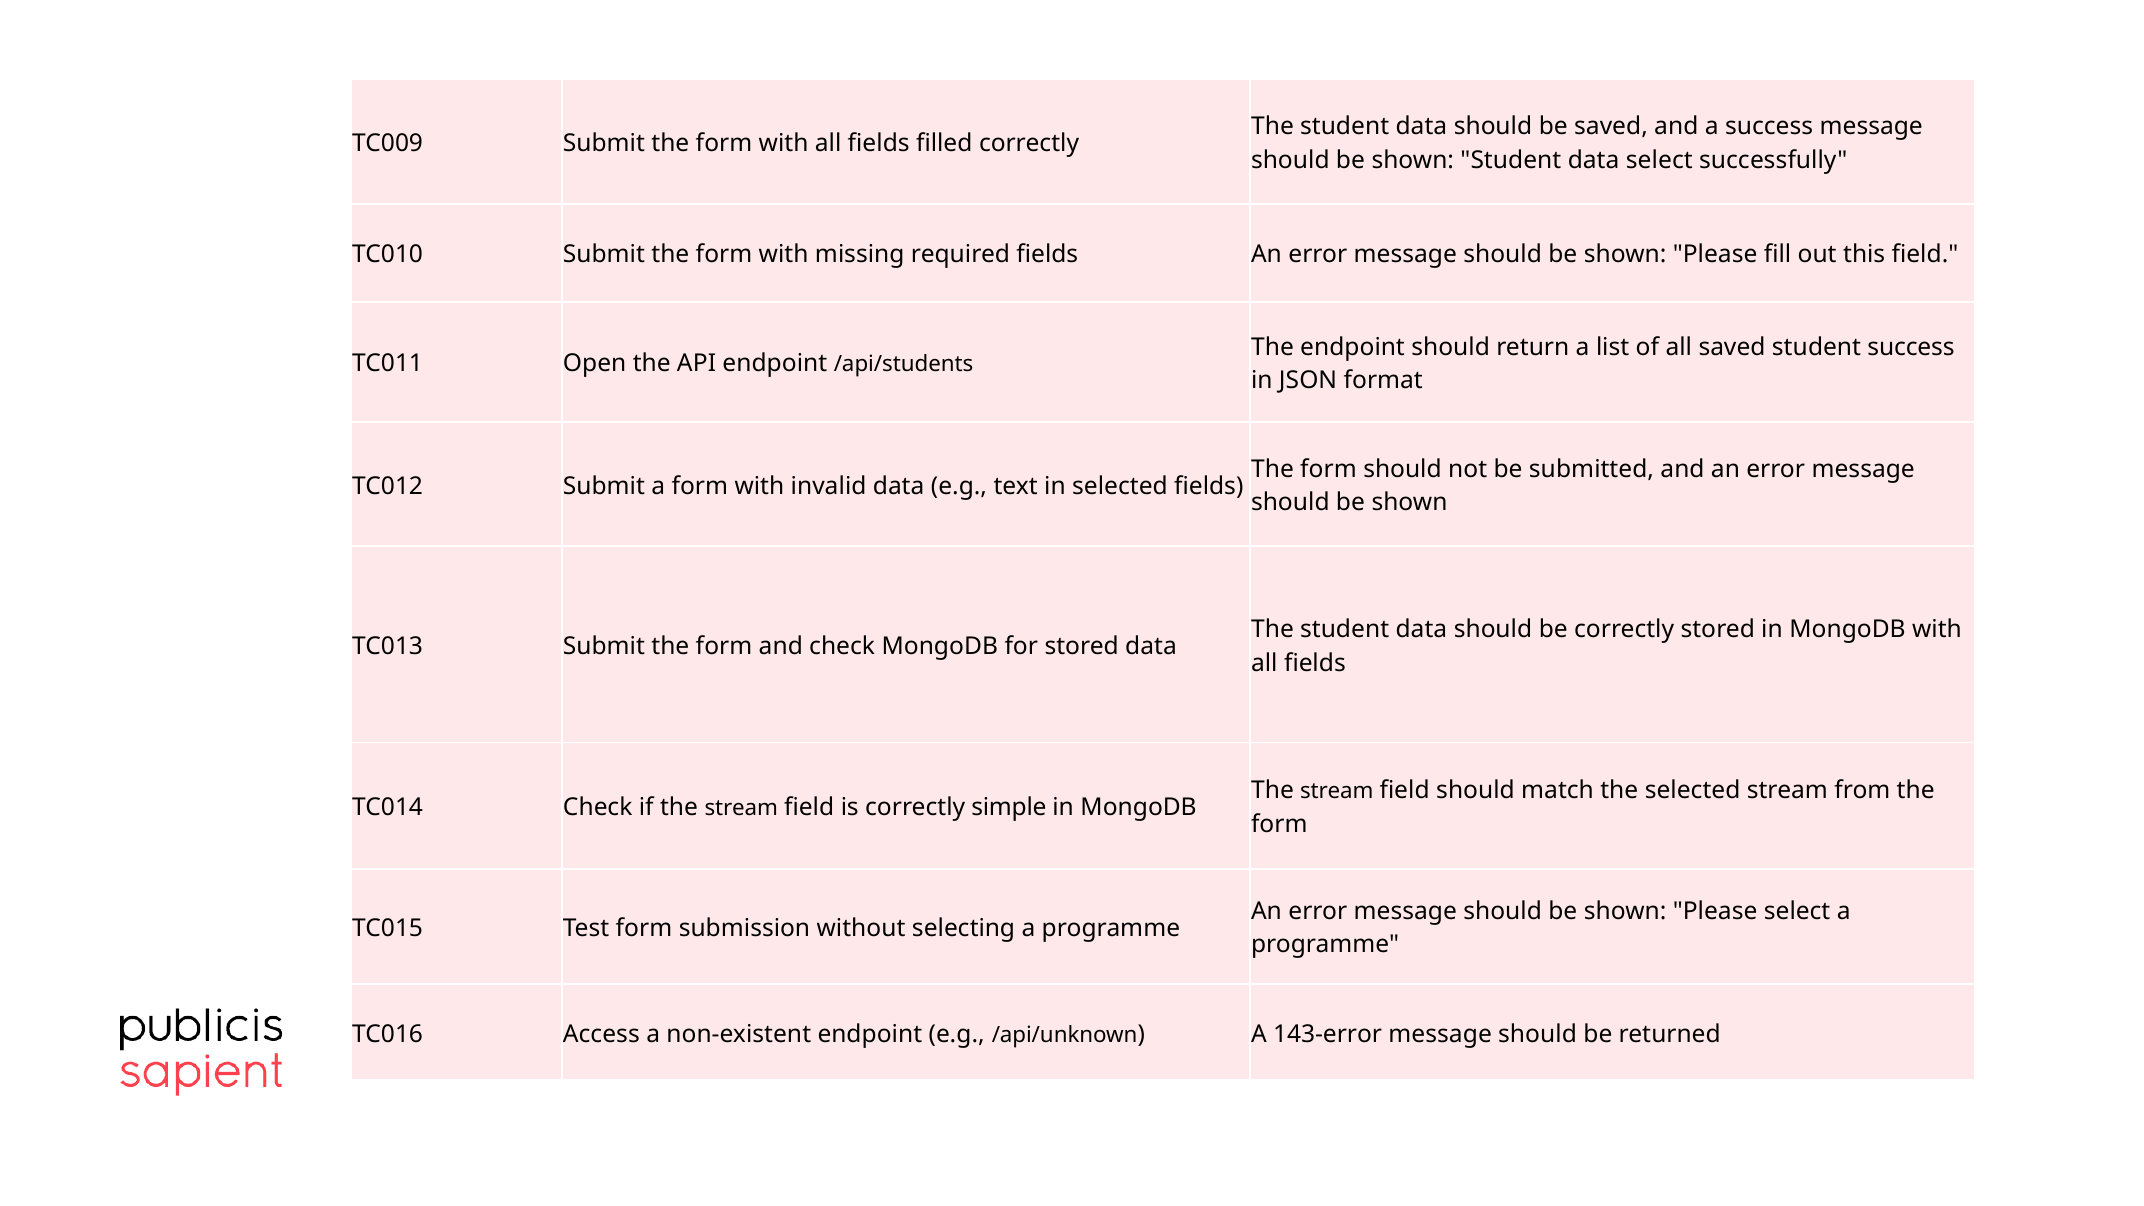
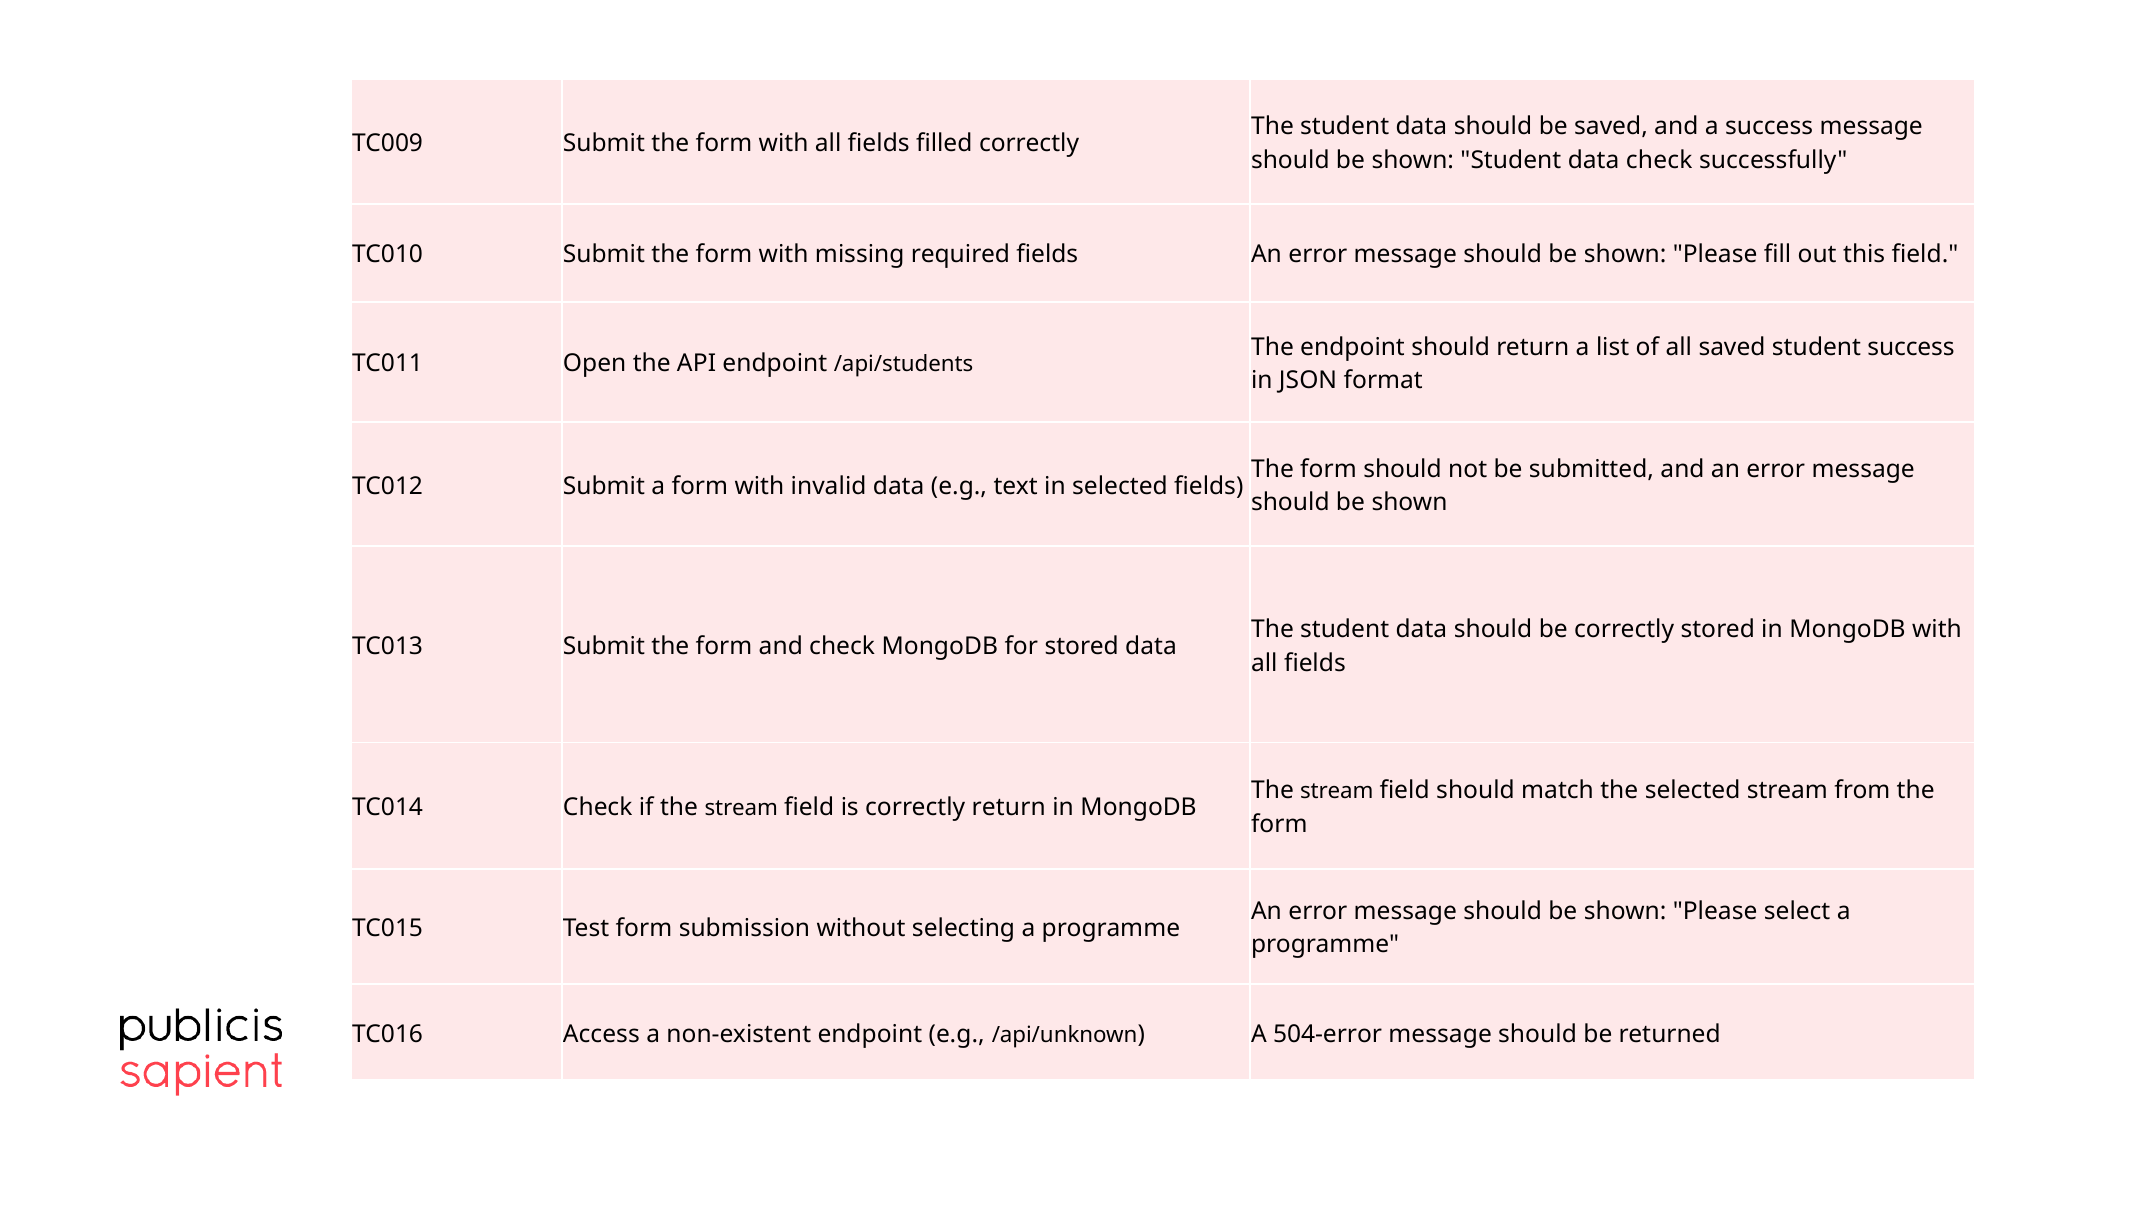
data select: select -> check
correctly simple: simple -> return
143-error: 143-error -> 504-error
